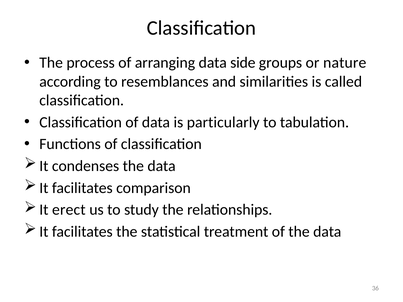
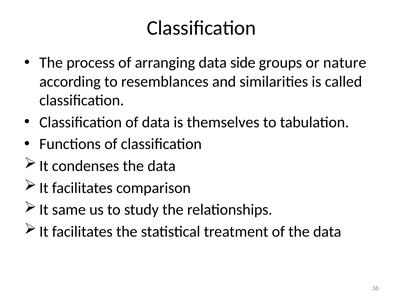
particularly: particularly -> themselves
erect: erect -> same
